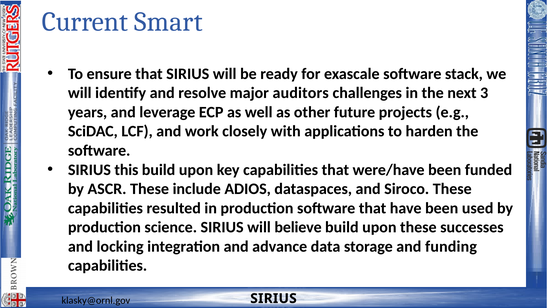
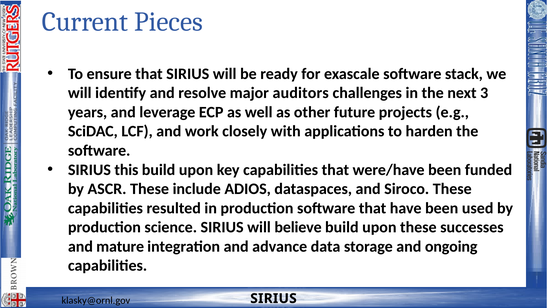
Smart: Smart -> Pieces
locking: locking -> mature
funding: funding -> ongoing
